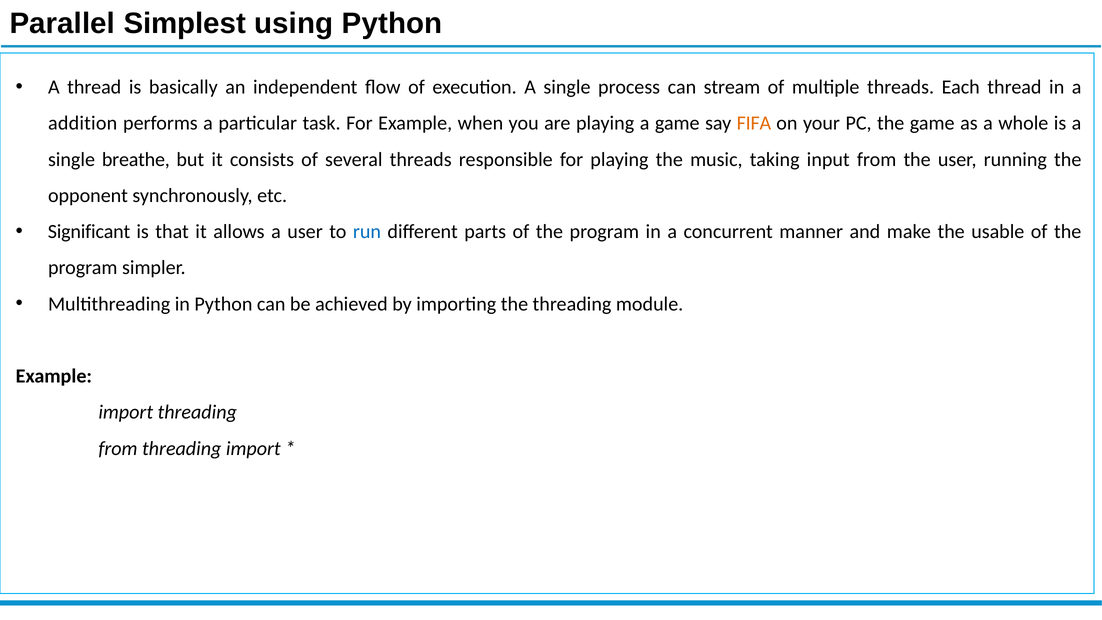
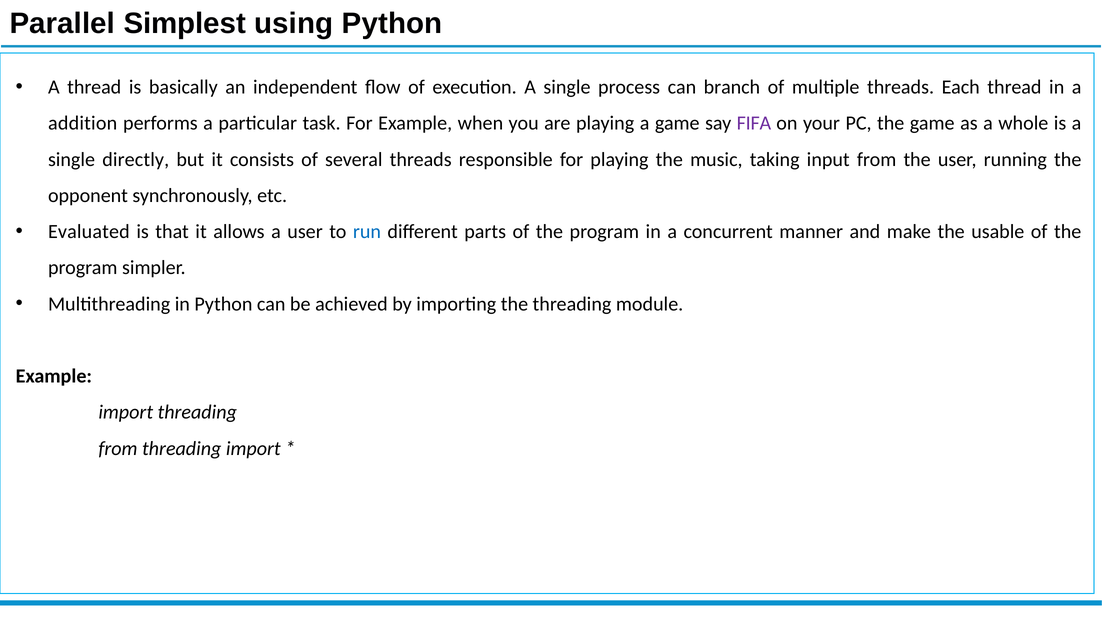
stream: stream -> branch
FIFA colour: orange -> purple
breathe: breathe -> directly
Significant: Significant -> Evaluated
